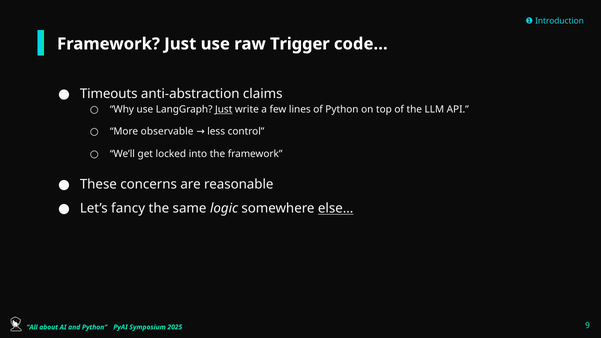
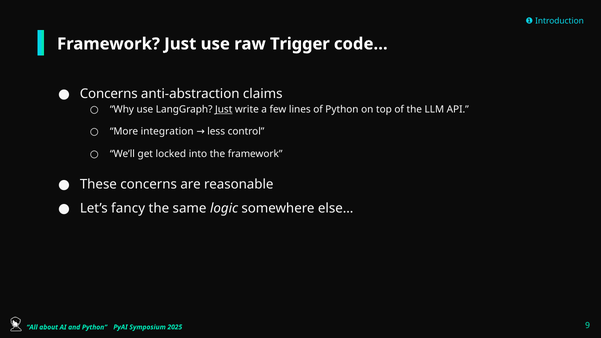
Timeouts at (109, 94): Timeouts -> Concerns
observable: observable -> integration
else… underline: present -> none
